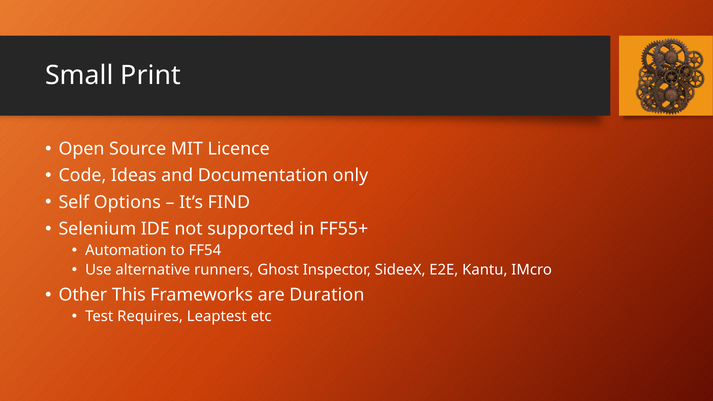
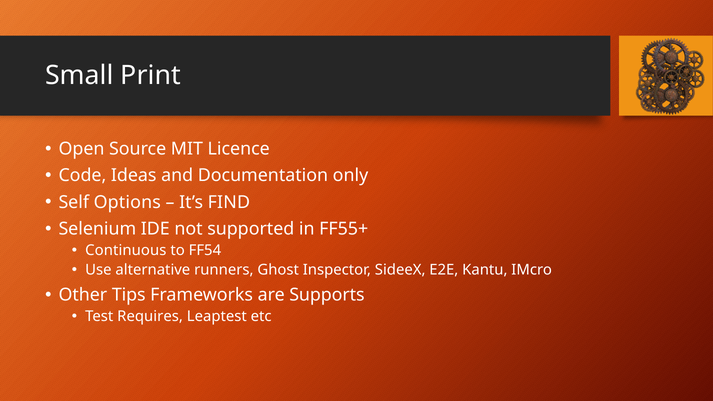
Automation: Automation -> Continuous
This: This -> Tips
Duration: Duration -> Supports
